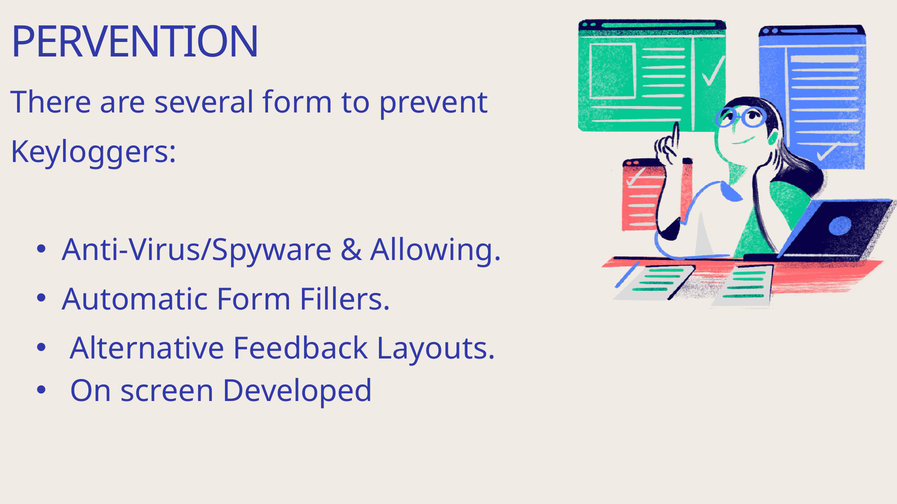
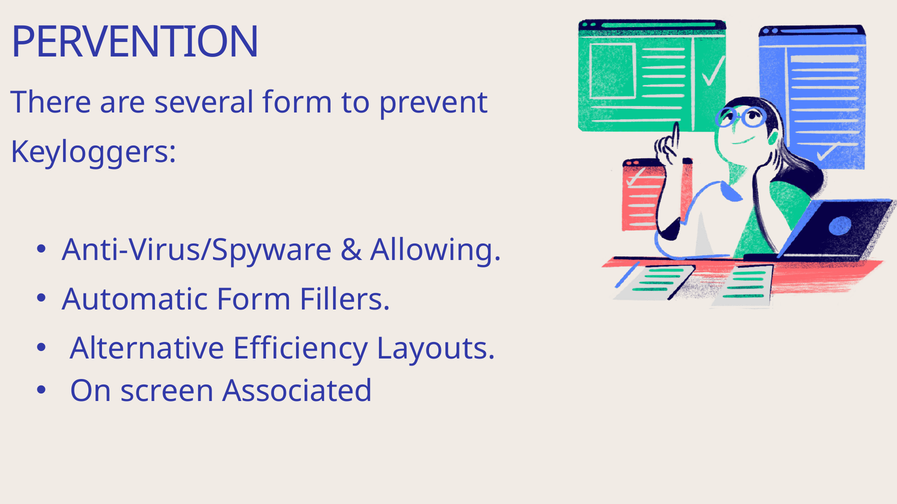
Feedback: Feedback -> Efficiency
Developed: Developed -> Associated
